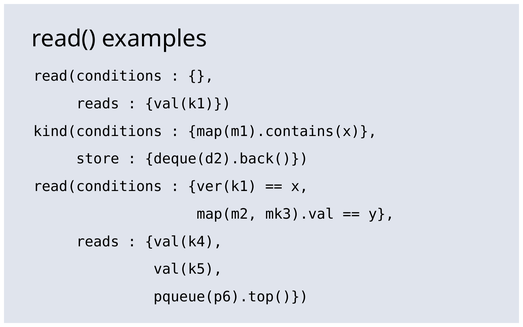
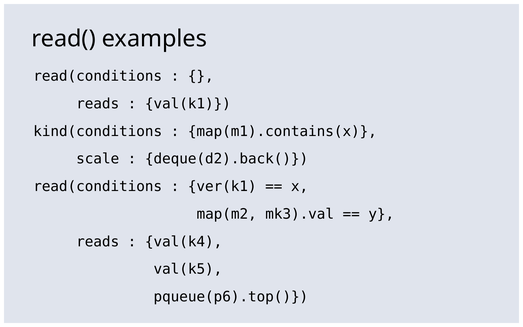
store: store -> scale
